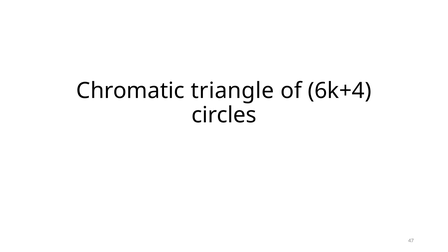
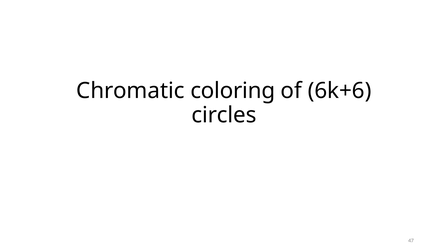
triangle: triangle -> coloring
6k+4: 6k+4 -> 6k+6
